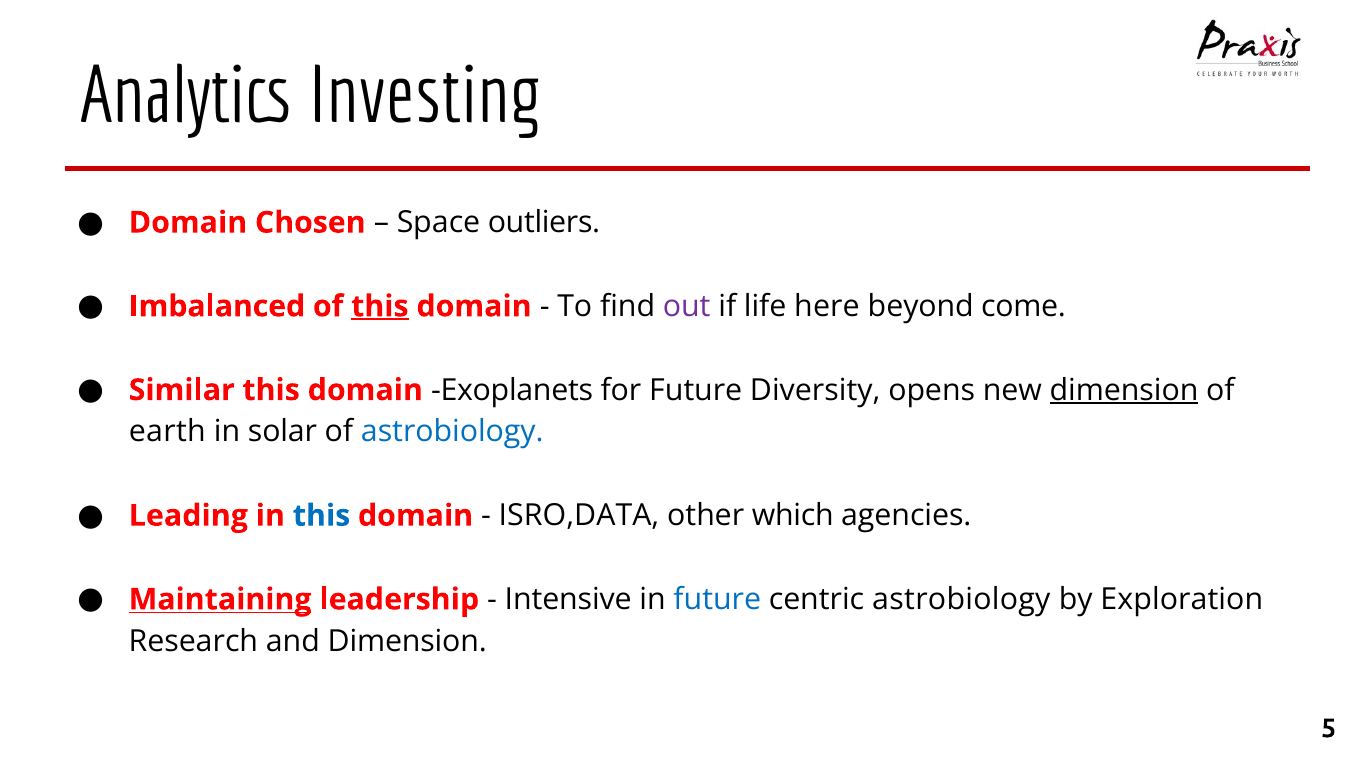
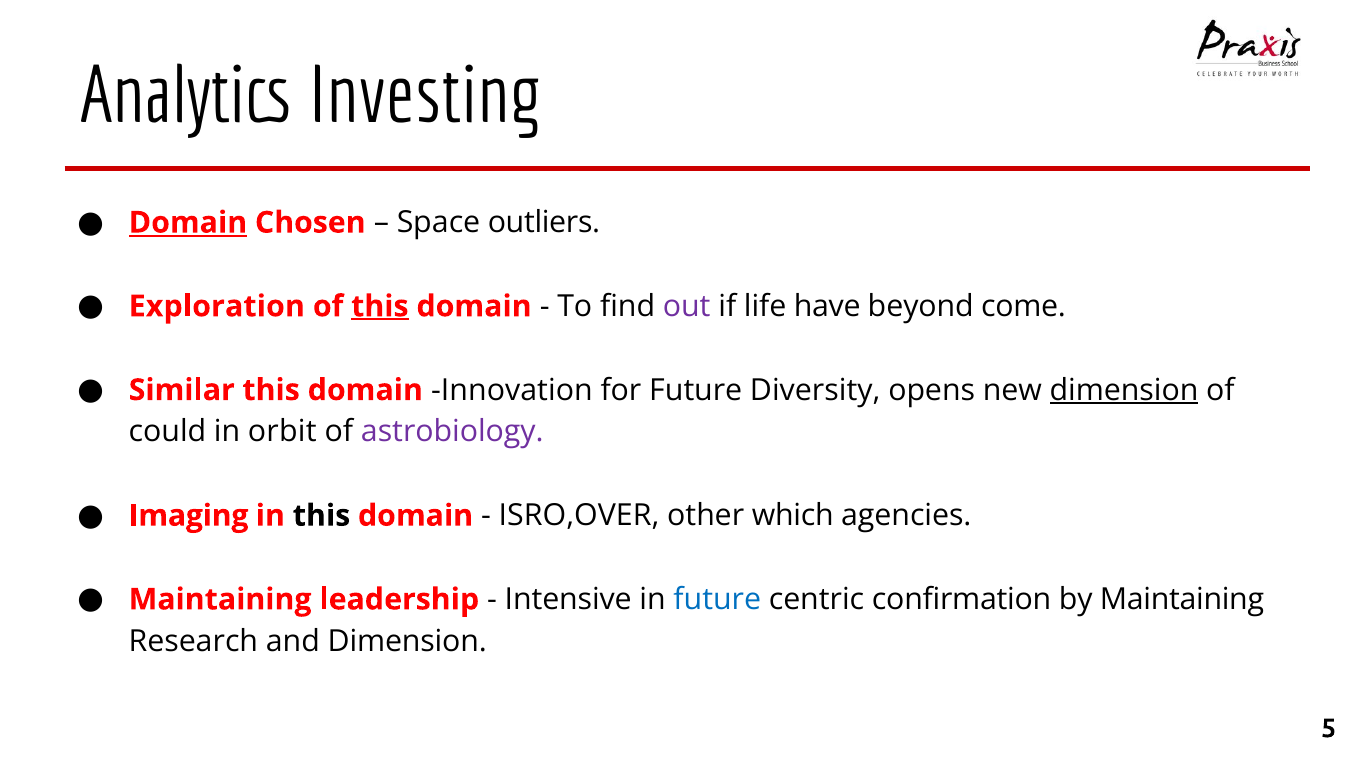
Domain at (188, 223) underline: none -> present
Imbalanced: Imbalanced -> Exploration
here: here -> have
Exoplanets: Exoplanets -> Innovation
earth: earth -> could
solar: solar -> orbit
astrobiology at (452, 432) colour: blue -> purple
Leading: Leading -> Imaging
this at (322, 516) colour: blue -> black
ISRO,DATA: ISRO,DATA -> ISRO,OVER
Maintaining at (220, 600) underline: present -> none
centric astrobiology: astrobiology -> confirmation
by Exploration: Exploration -> Maintaining
